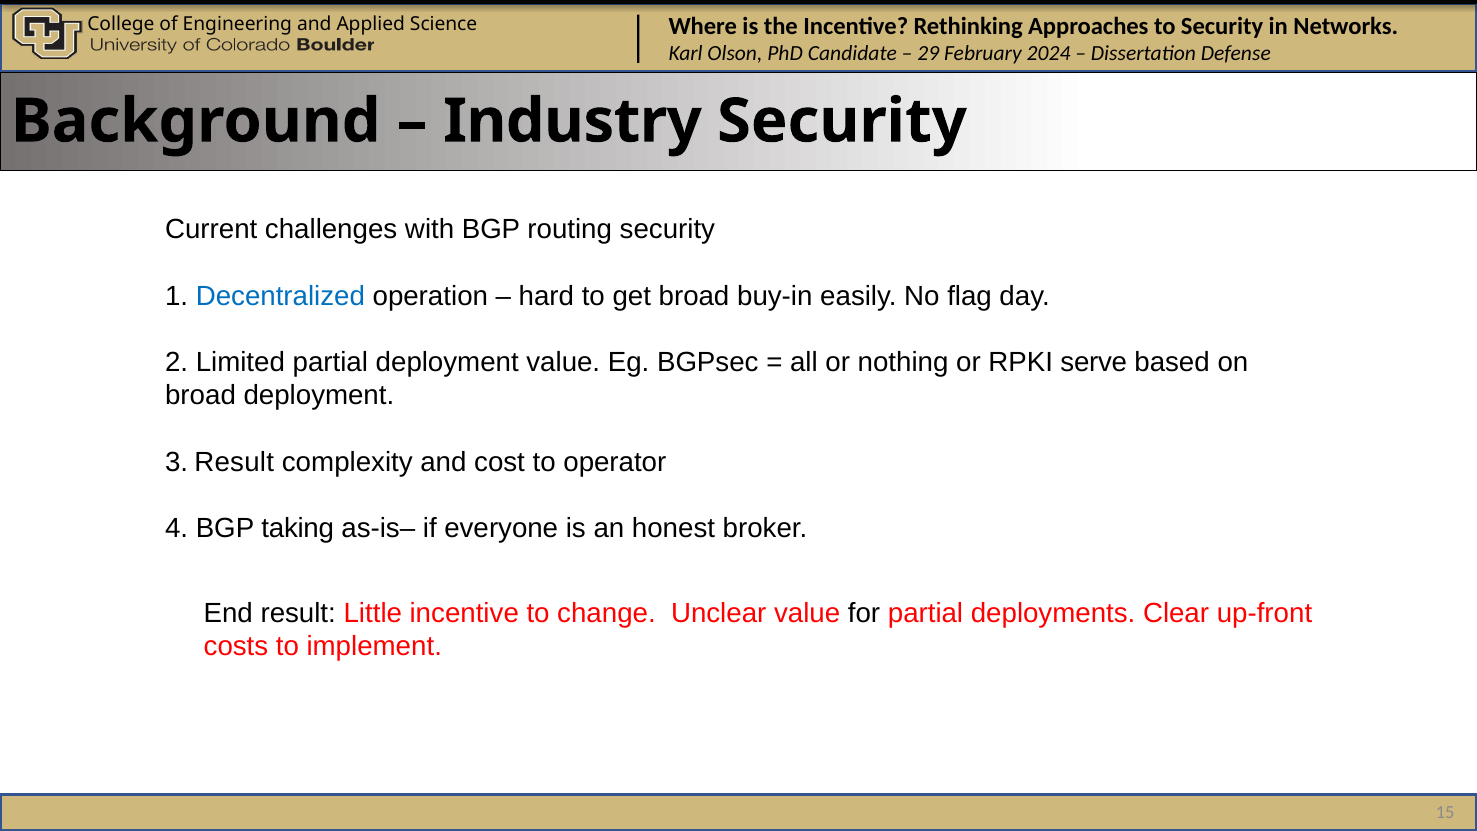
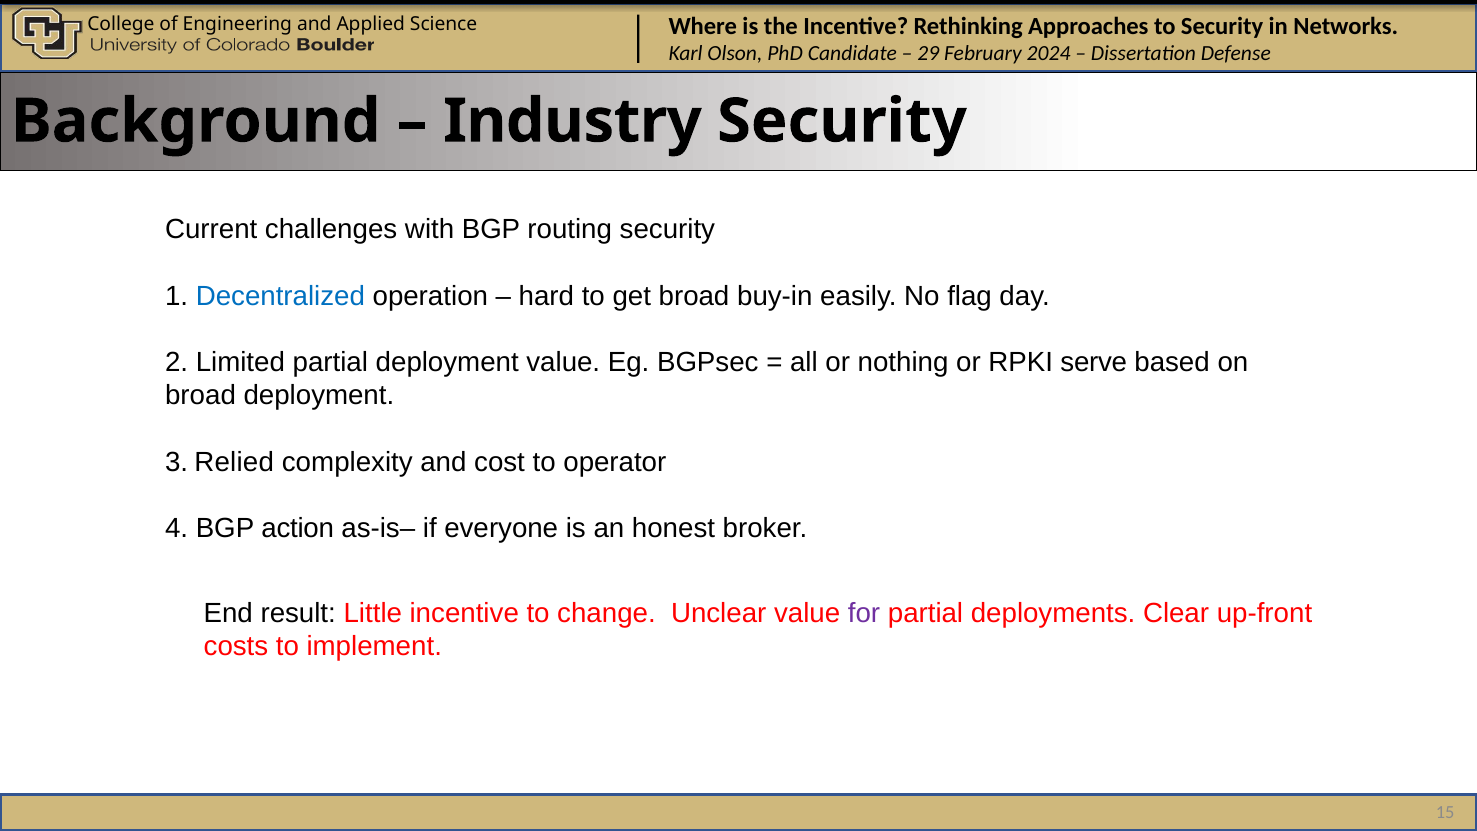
3 Result: Result -> Relied
taking: taking -> action
for colour: black -> purple
